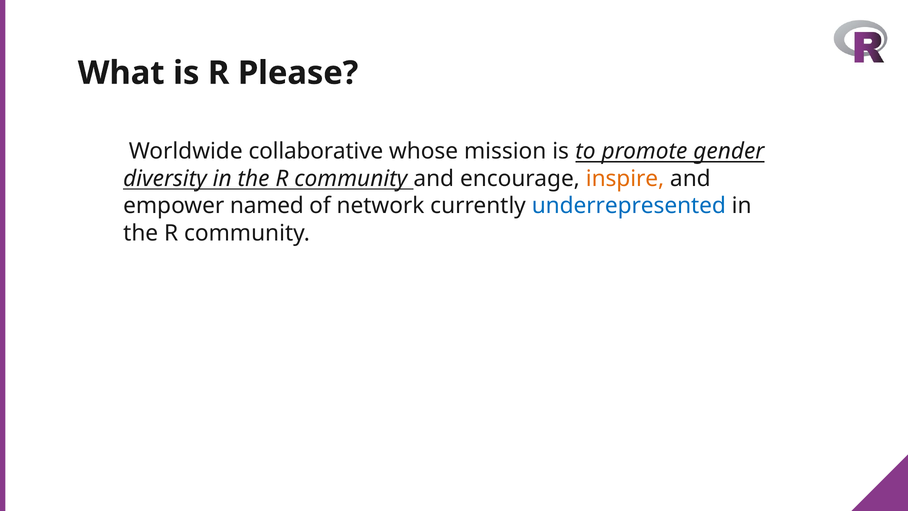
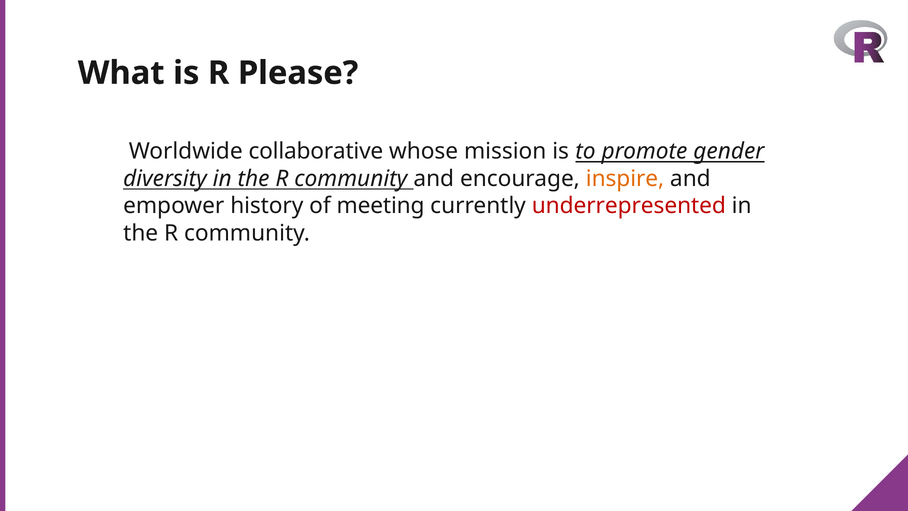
named: named -> history
network: network -> meeting
underrepresented colour: blue -> red
